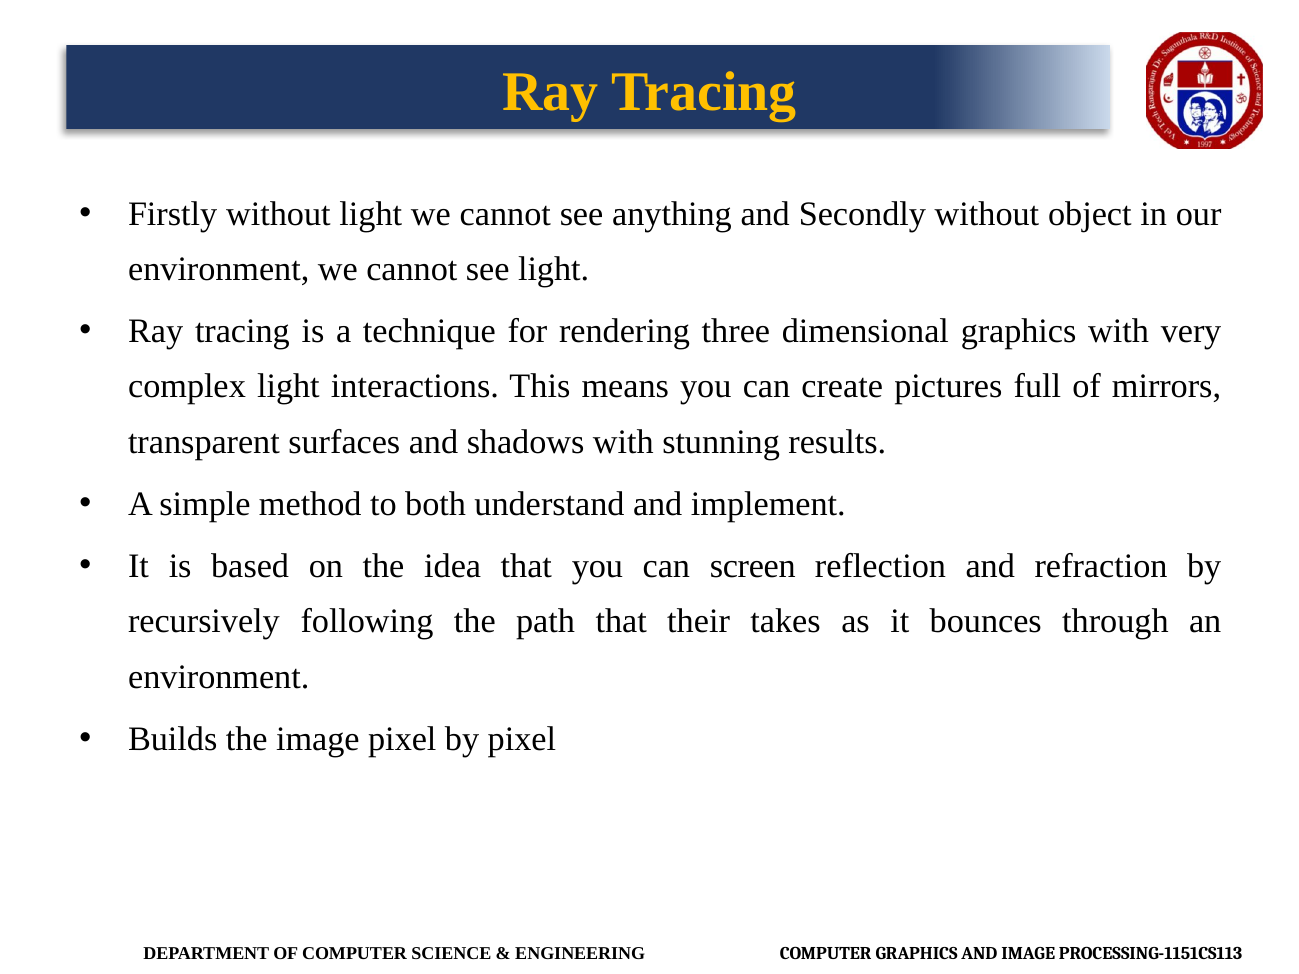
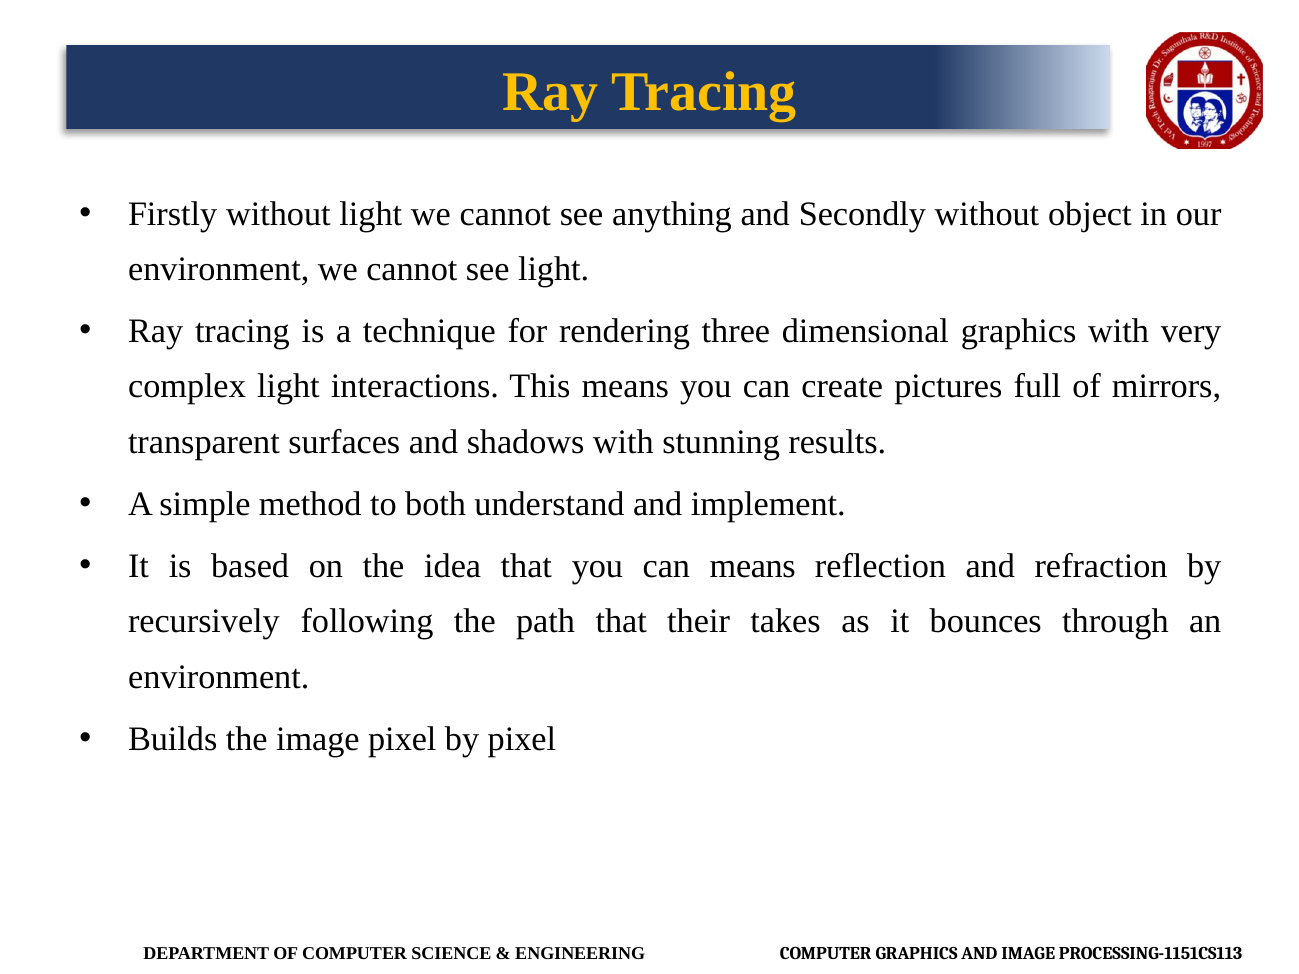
can screen: screen -> means
